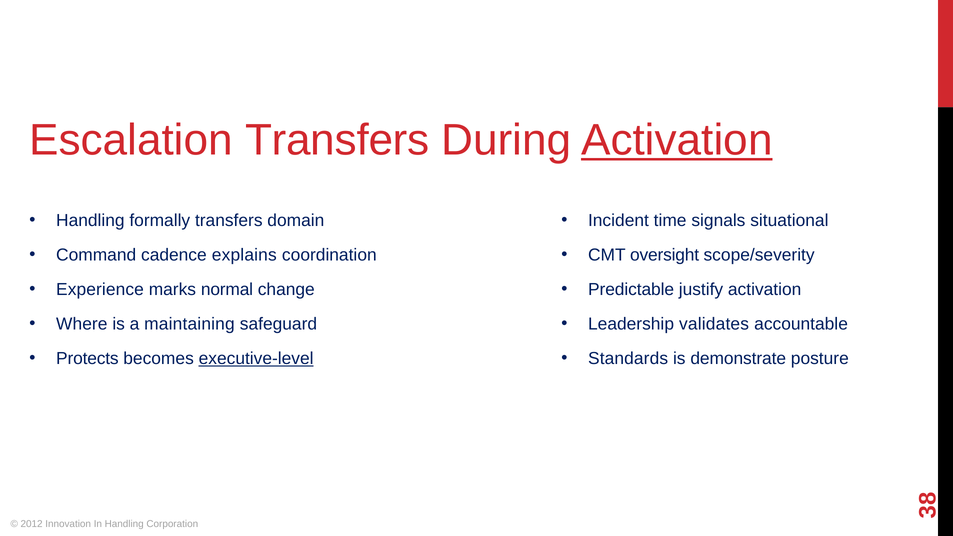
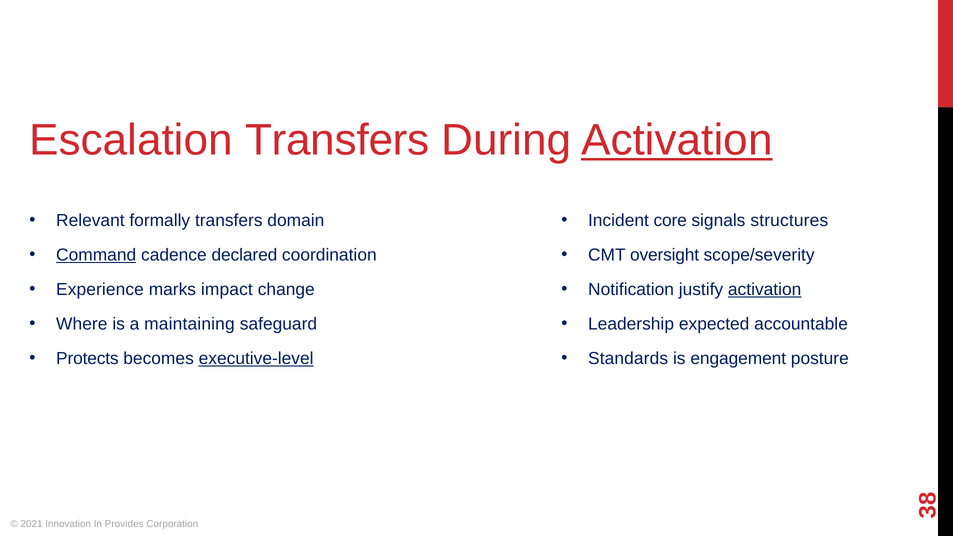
Handling at (90, 220): Handling -> Relevant
time: time -> core
situational: situational -> structures
Command underline: none -> present
explains: explains -> declared
normal: normal -> impact
Predictable: Predictable -> Notification
activation at (765, 289) underline: none -> present
validates: validates -> expected
demonstrate: demonstrate -> engagement
2012: 2012 -> 2021
In Handling: Handling -> Provides
